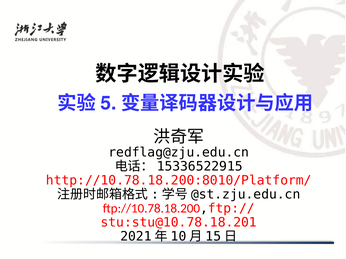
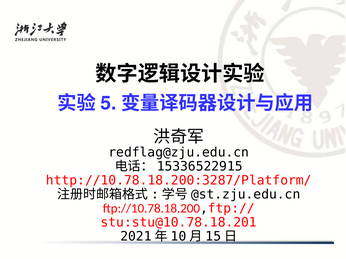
http://10.78.18.200:8010/Platform/: http://10.78.18.200:8010/Platform/ -> http://10.78.18.200:3287/Platform/
